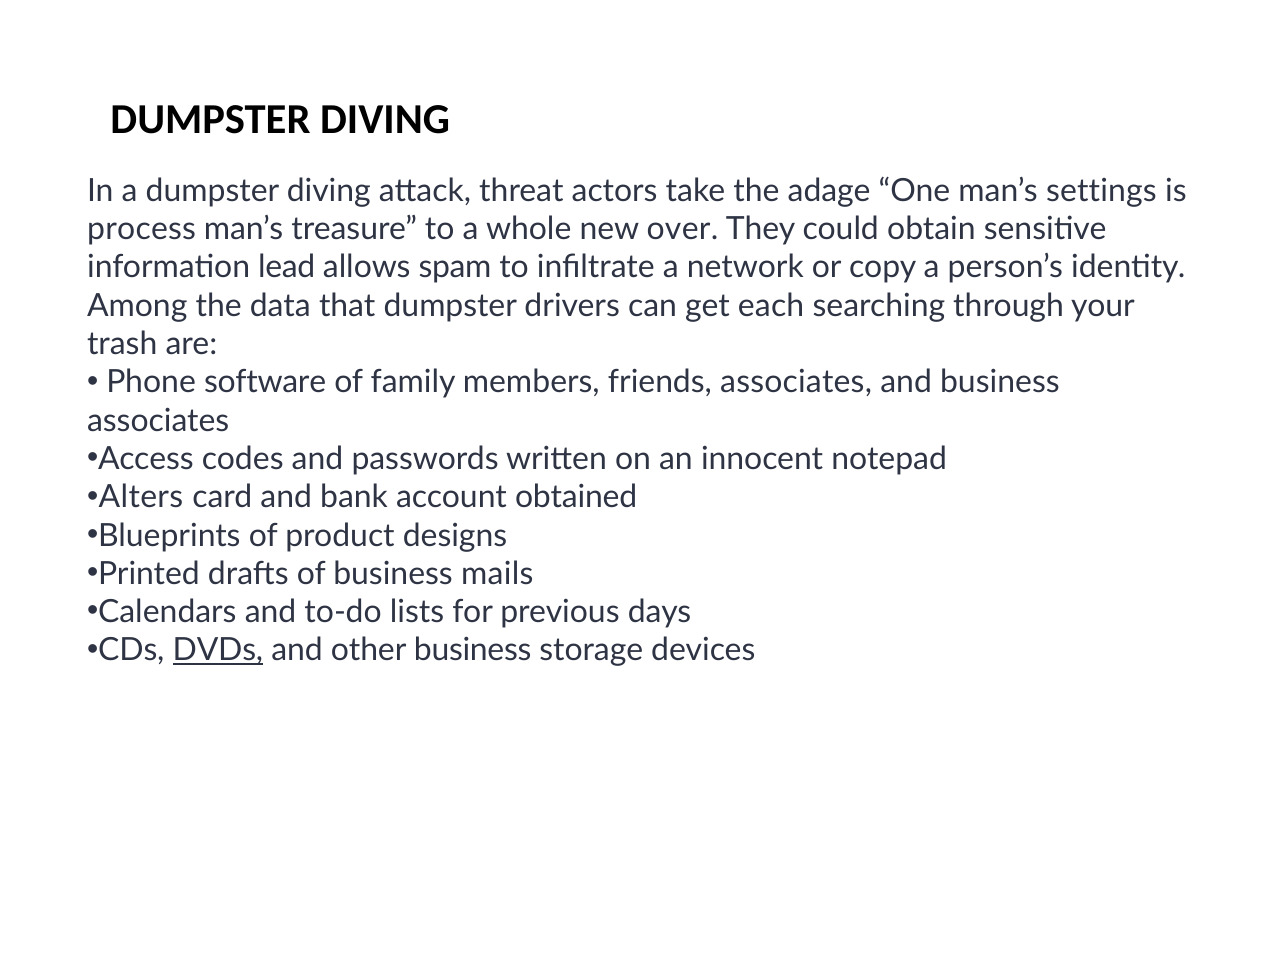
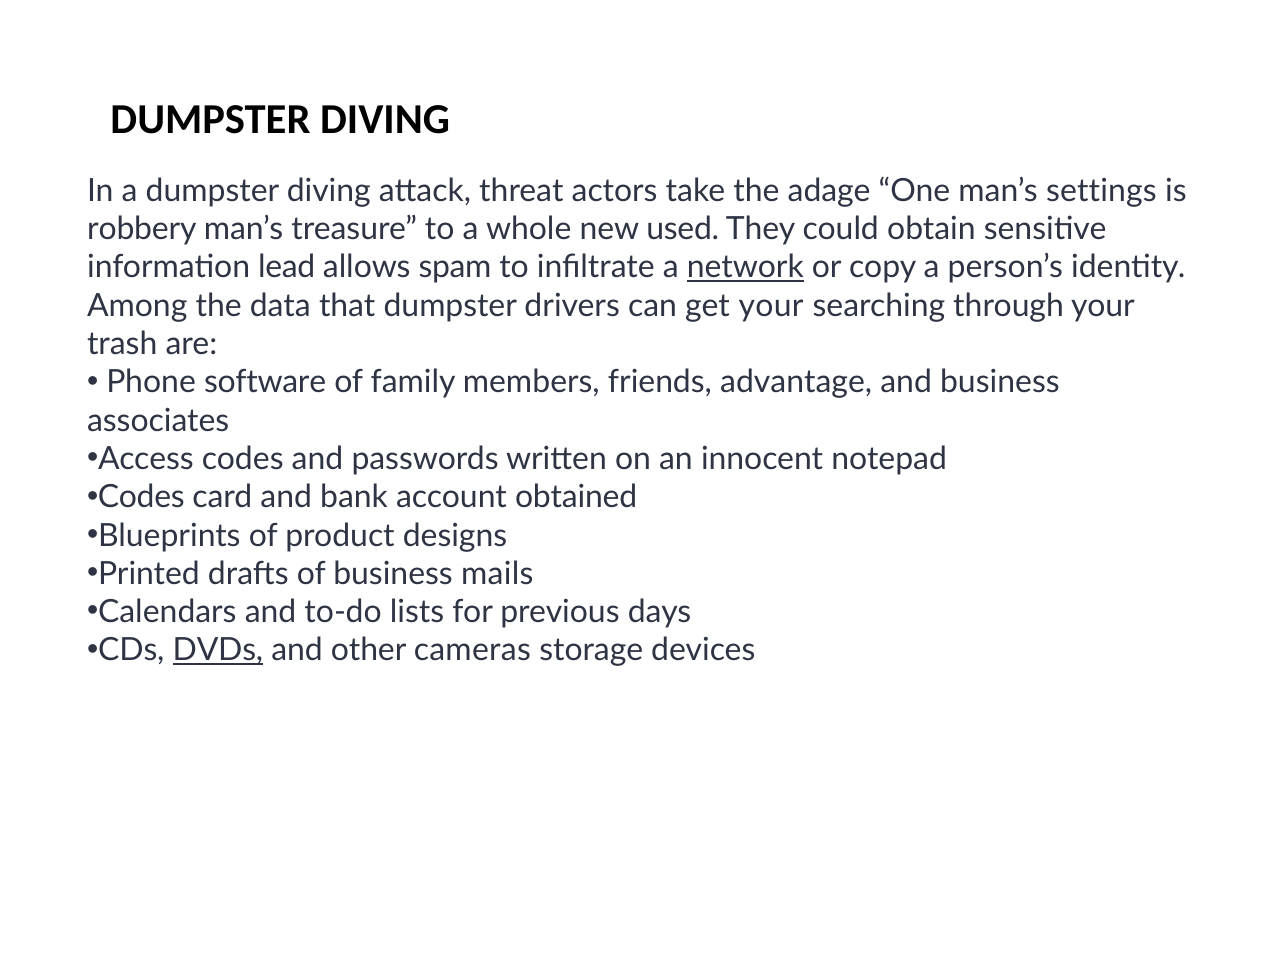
process: process -> robbery
over: over -> used
network underline: none -> present
get each: each -> your
friends associates: associates -> advantage
Alters at (141, 497): Alters -> Codes
other business: business -> cameras
